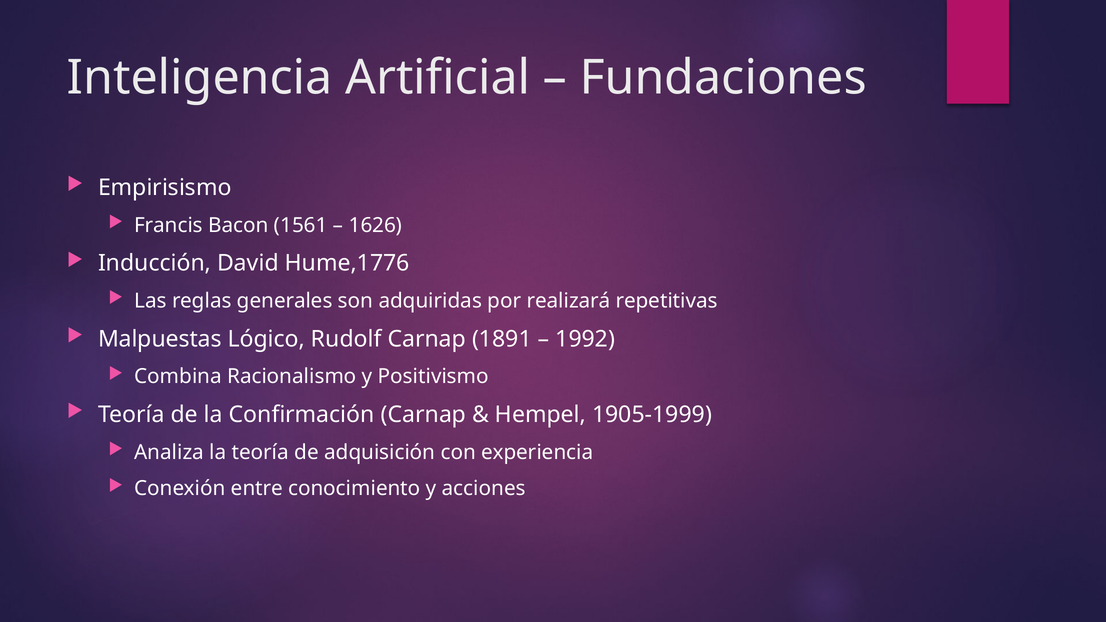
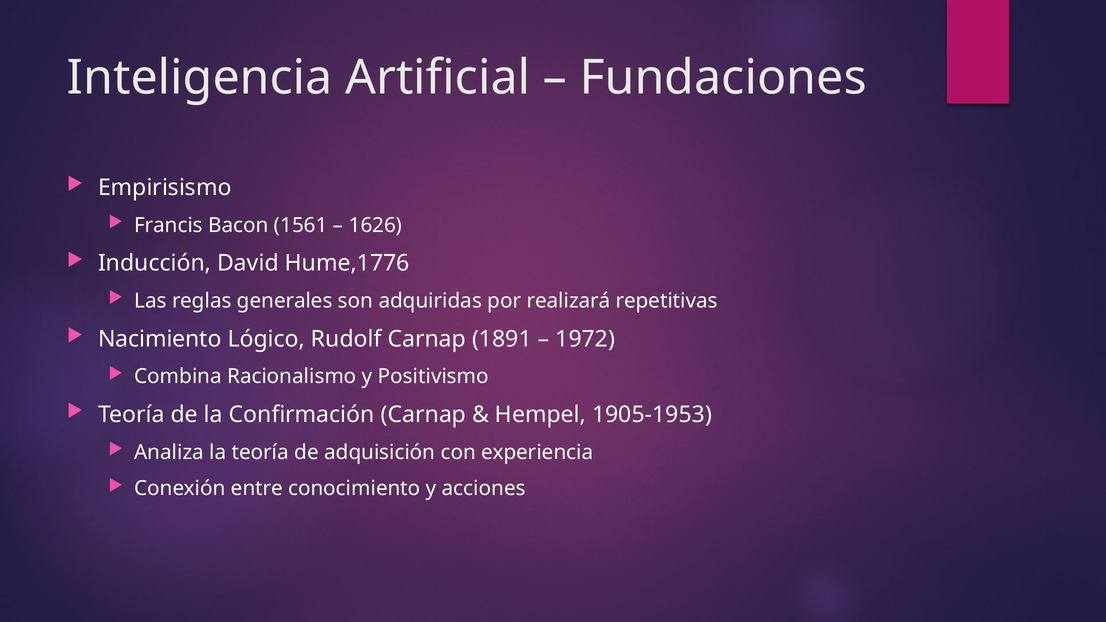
Malpuestas: Malpuestas -> Nacimiento
1992: 1992 -> 1972
1905-1999: 1905-1999 -> 1905-1953
